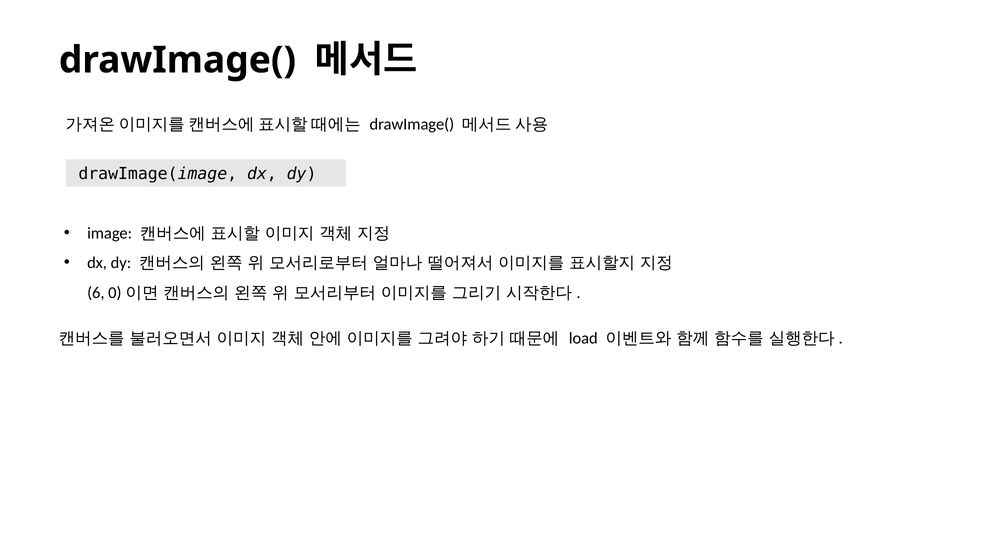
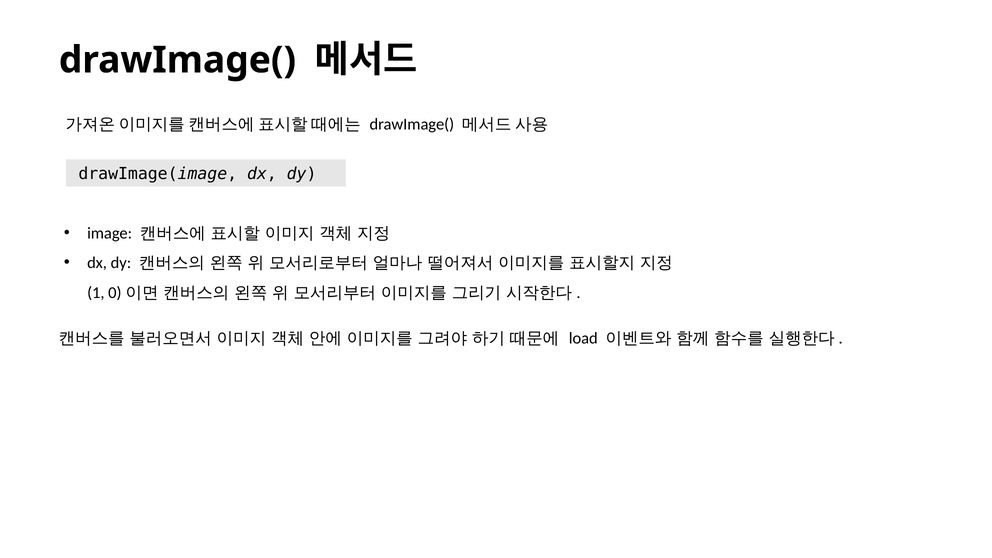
6: 6 -> 1
